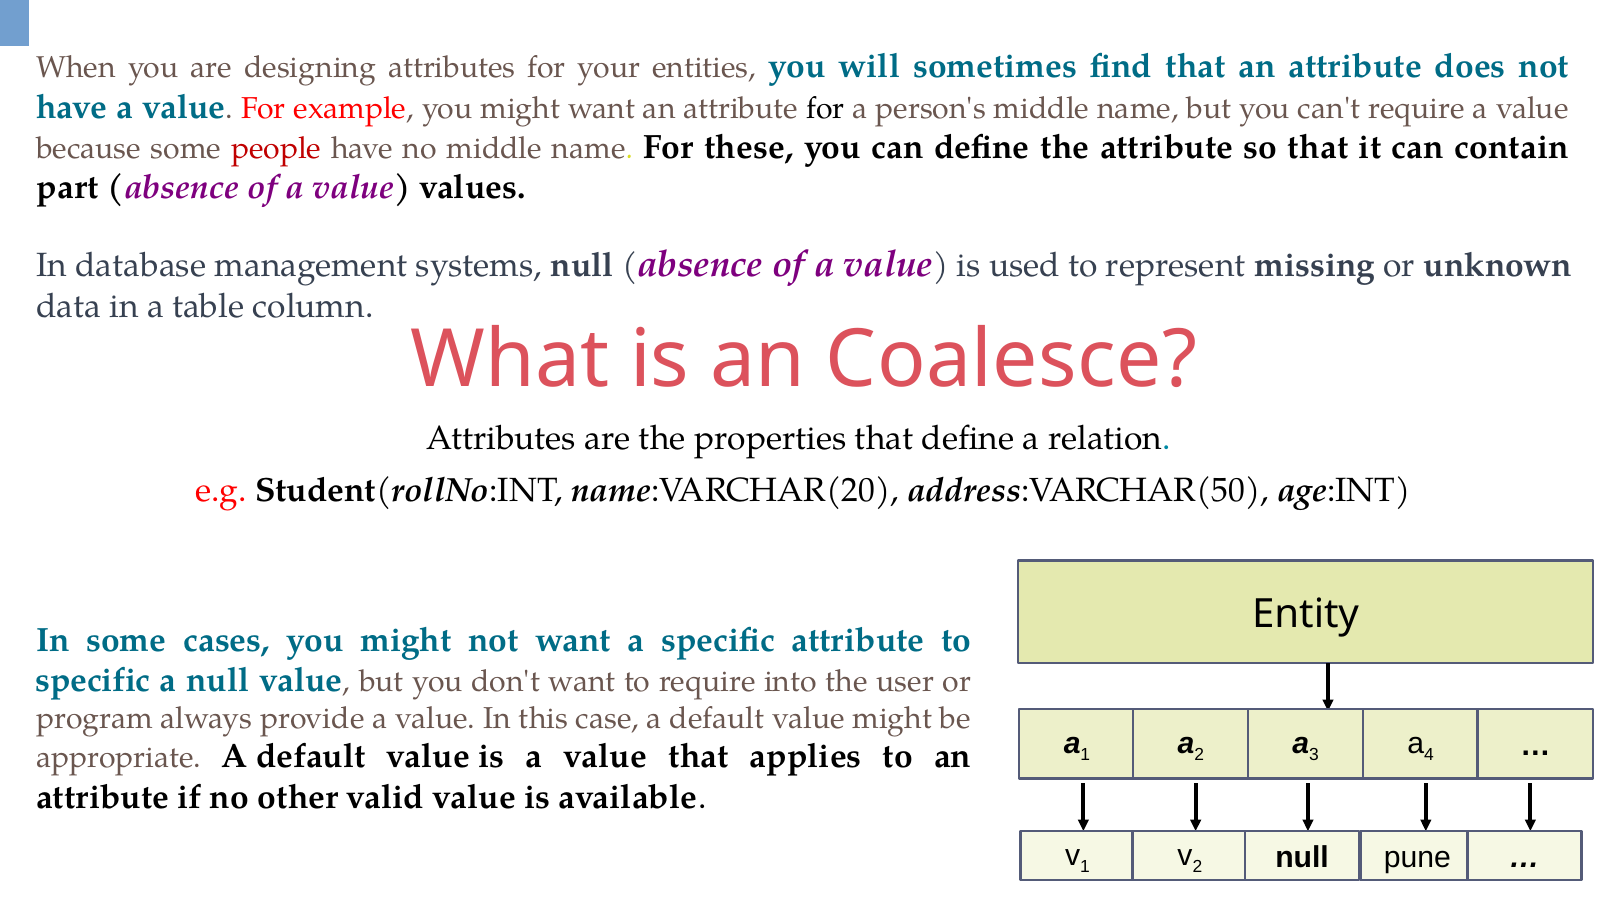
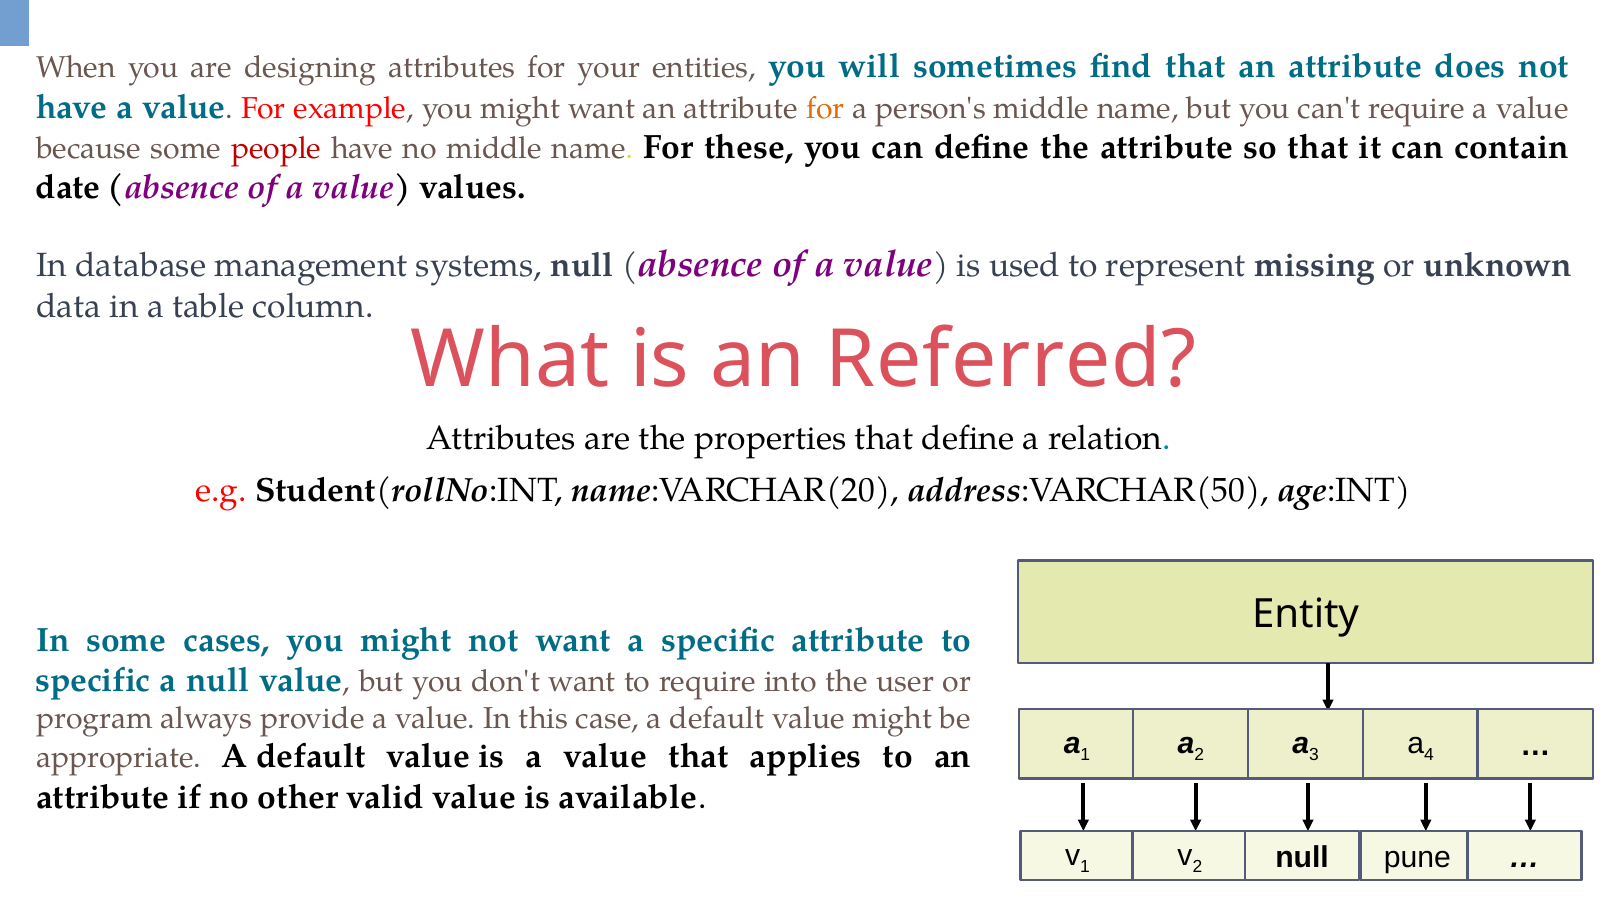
for at (825, 108) colour: black -> orange
part: part -> date
Coalesce: Coalesce -> Referred
